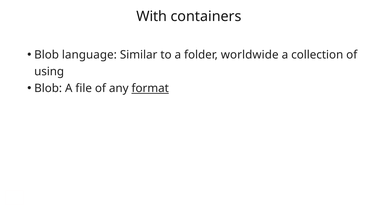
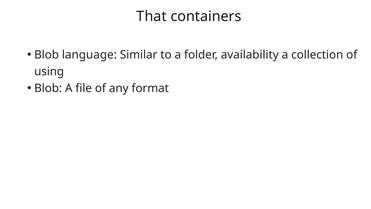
With: With -> That
worldwide: worldwide -> availability
format underline: present -> none
